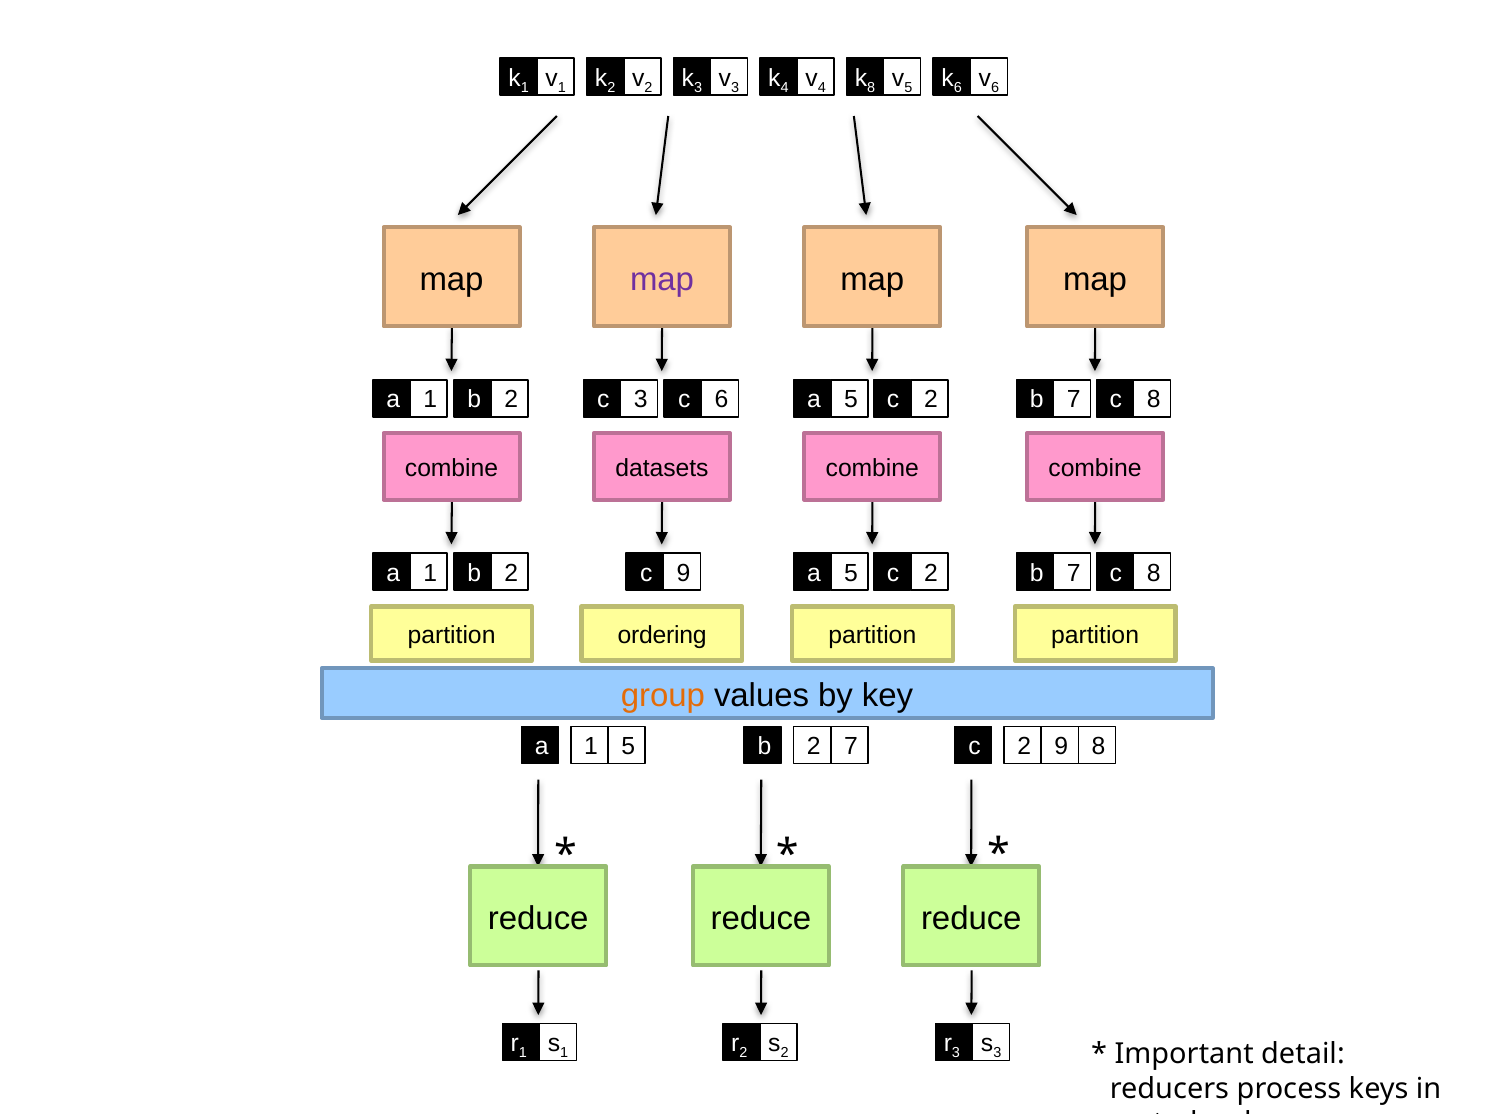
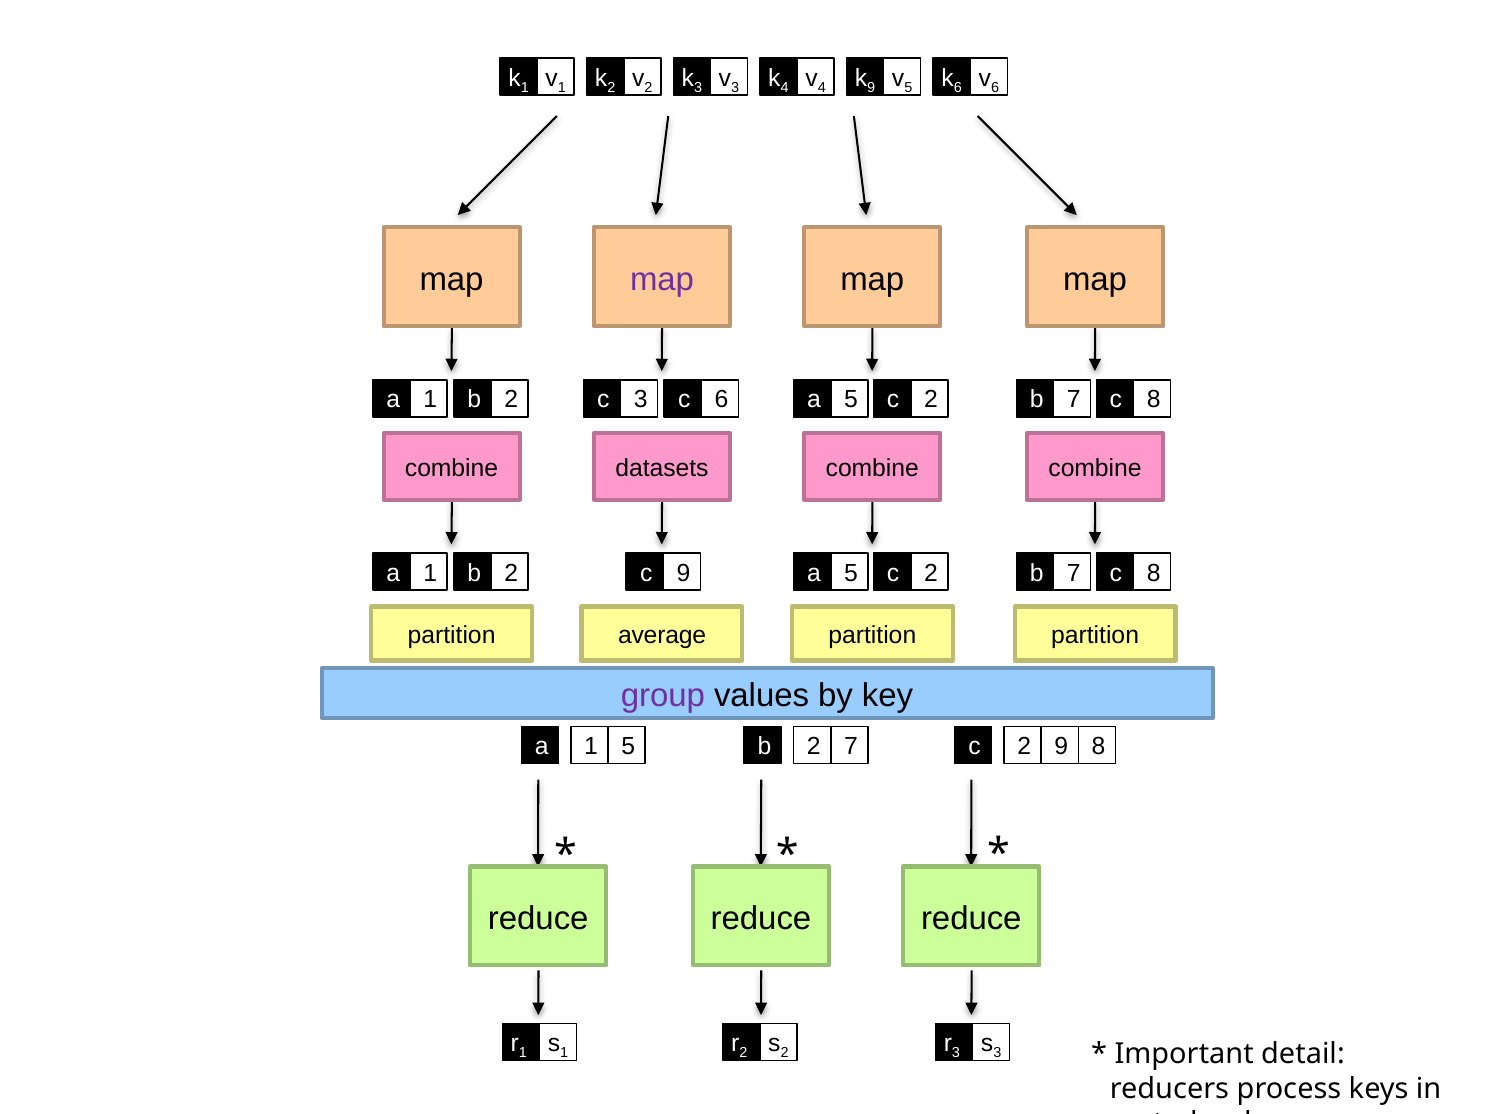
8 at (871, 88): 8 -> 9
ordering: ordering -> average
group colour: orange -> purple
